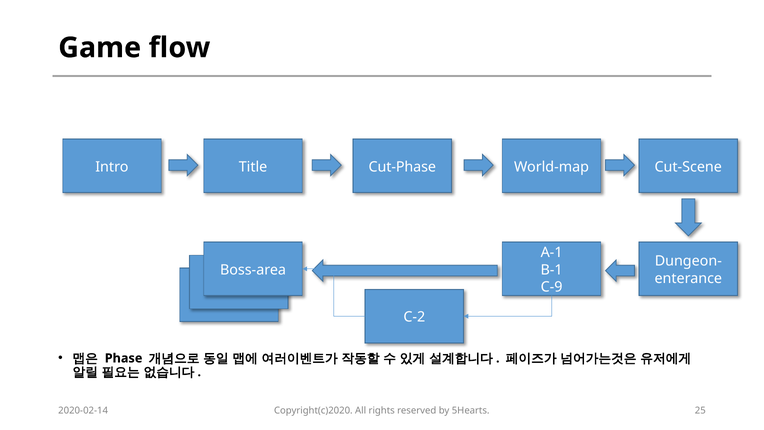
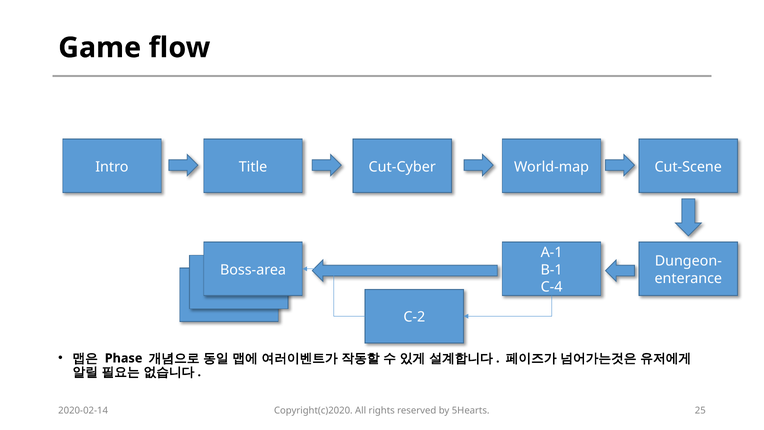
Cut-Phase: Cut-Phase -> Cut-Cyber
C-9: C-9 -> C-4
